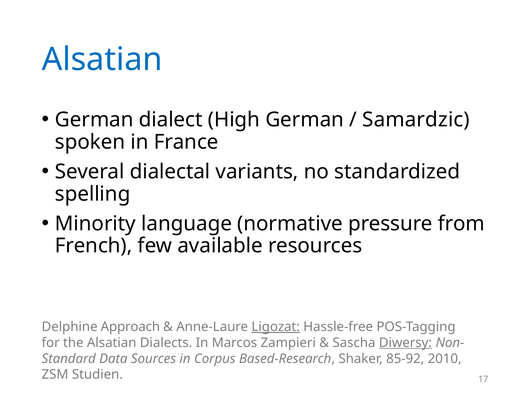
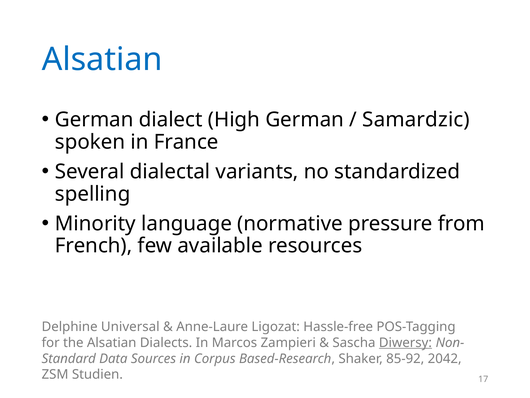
Approach: Approach -> Universal
Ligozat underline: present -> none
2010: 2010 -> 2042
